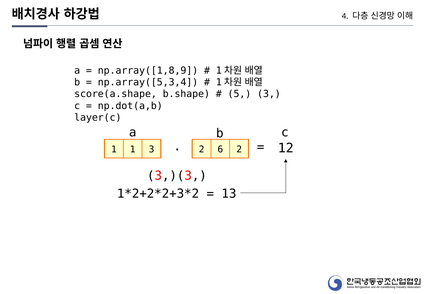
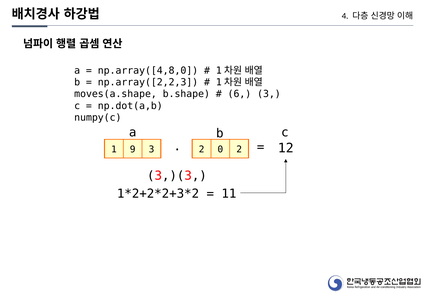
np.array([1,8,9: np.array([1,8,9 -> np.array([4,8,0
np.array([5,3,4: np.array([5,3,4 -> np.array([2,2,3
score(a.shape: score(a.shape -> moves(a.shape
5: 5 -> 6
layer(c: layer(c -> numpy(c
6: 6 -> 0
1 1: 1 -> 9
13: 13 -> 11
